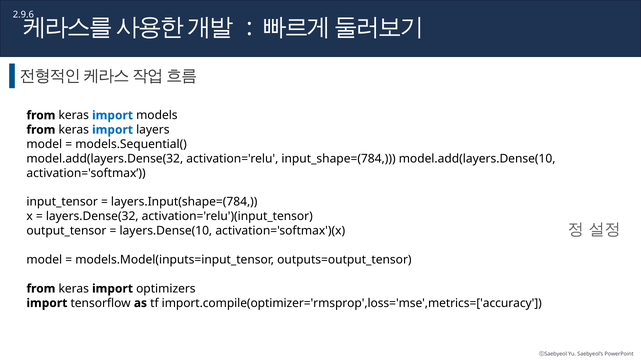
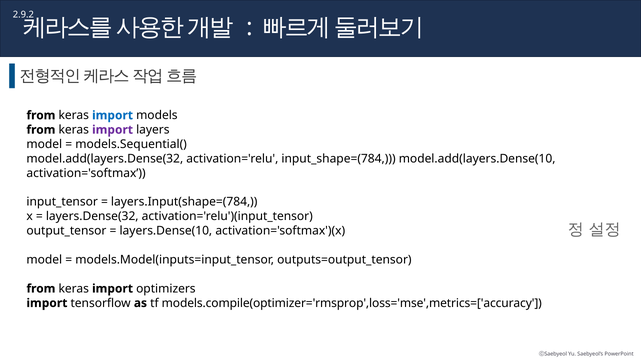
2.9.6: 2.9.6 -> 2.9.2
import at (113, 130) colour: blue -> purple
import.compile(optimizer='rmsprop',loss='mse',metrics=['accuracy: import.compile(optimizer='rmsprop',loss='mse',metrics=['accuracy -> models.compile(optimizer='rmsprop',loss='mse',metrics=['accuracy
